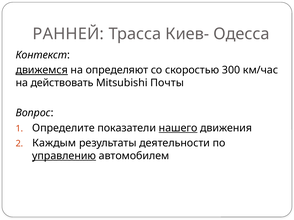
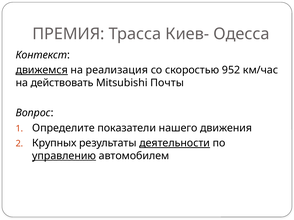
РАННЕЙ: РАННЕЙ -> ПРЕМИЯ
определяют: определяют -> реализация
300: 300 -> 952
нашего underline: present -> none
Каждым: Каждым -> Крупных
деятельности underline: none -> present
